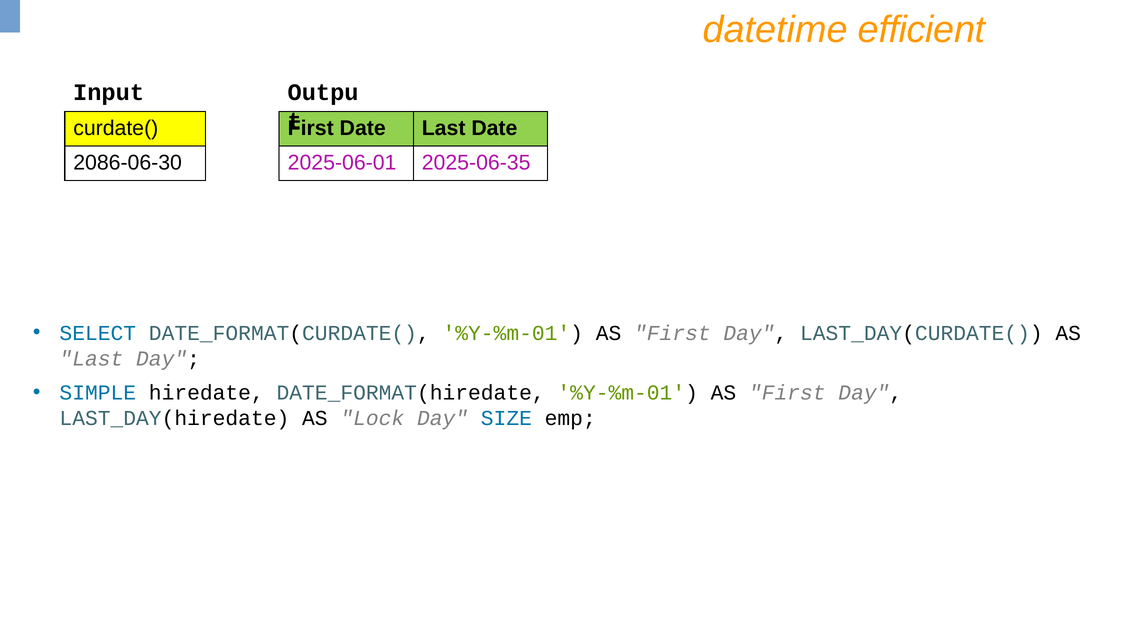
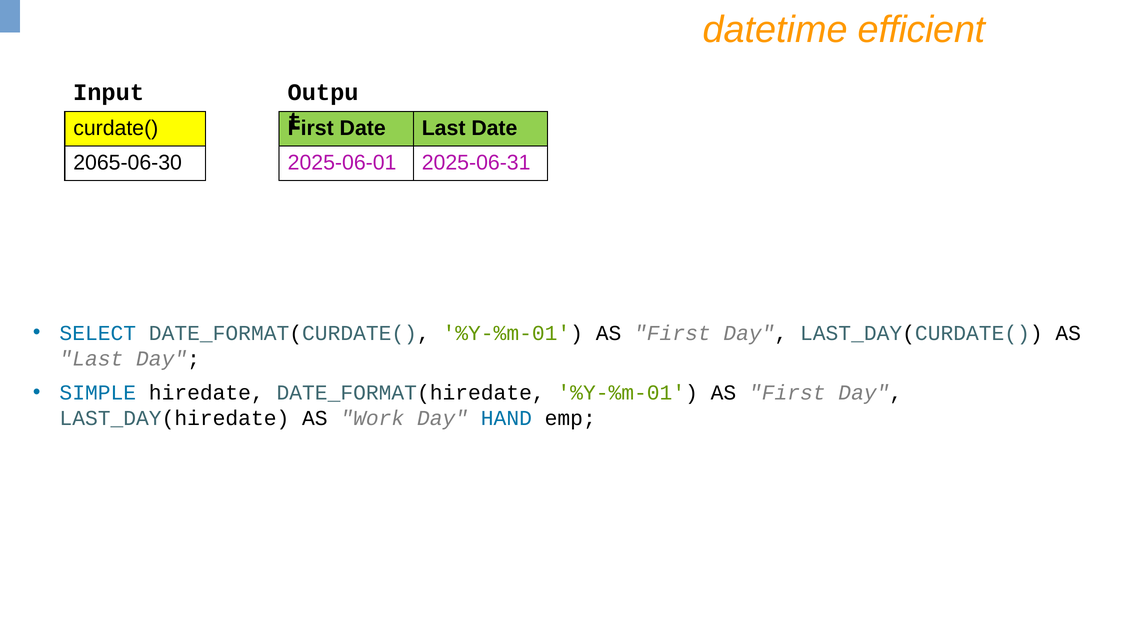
2086-06-30: 2086-06-30 -> 2065-06-30
2025-06-35: 2025-06-35 -> 2025-06-31
Lock: Lock -> Work
SIZE: SIZE -> HAND
